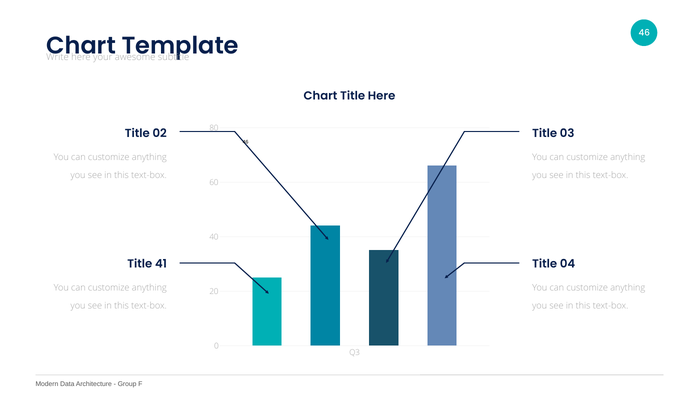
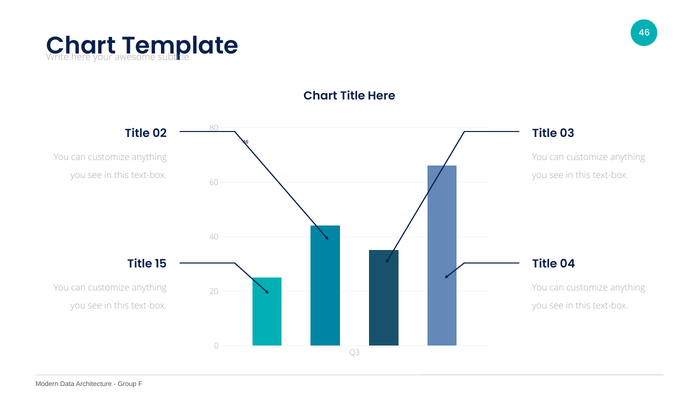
41: 41 -> 15
